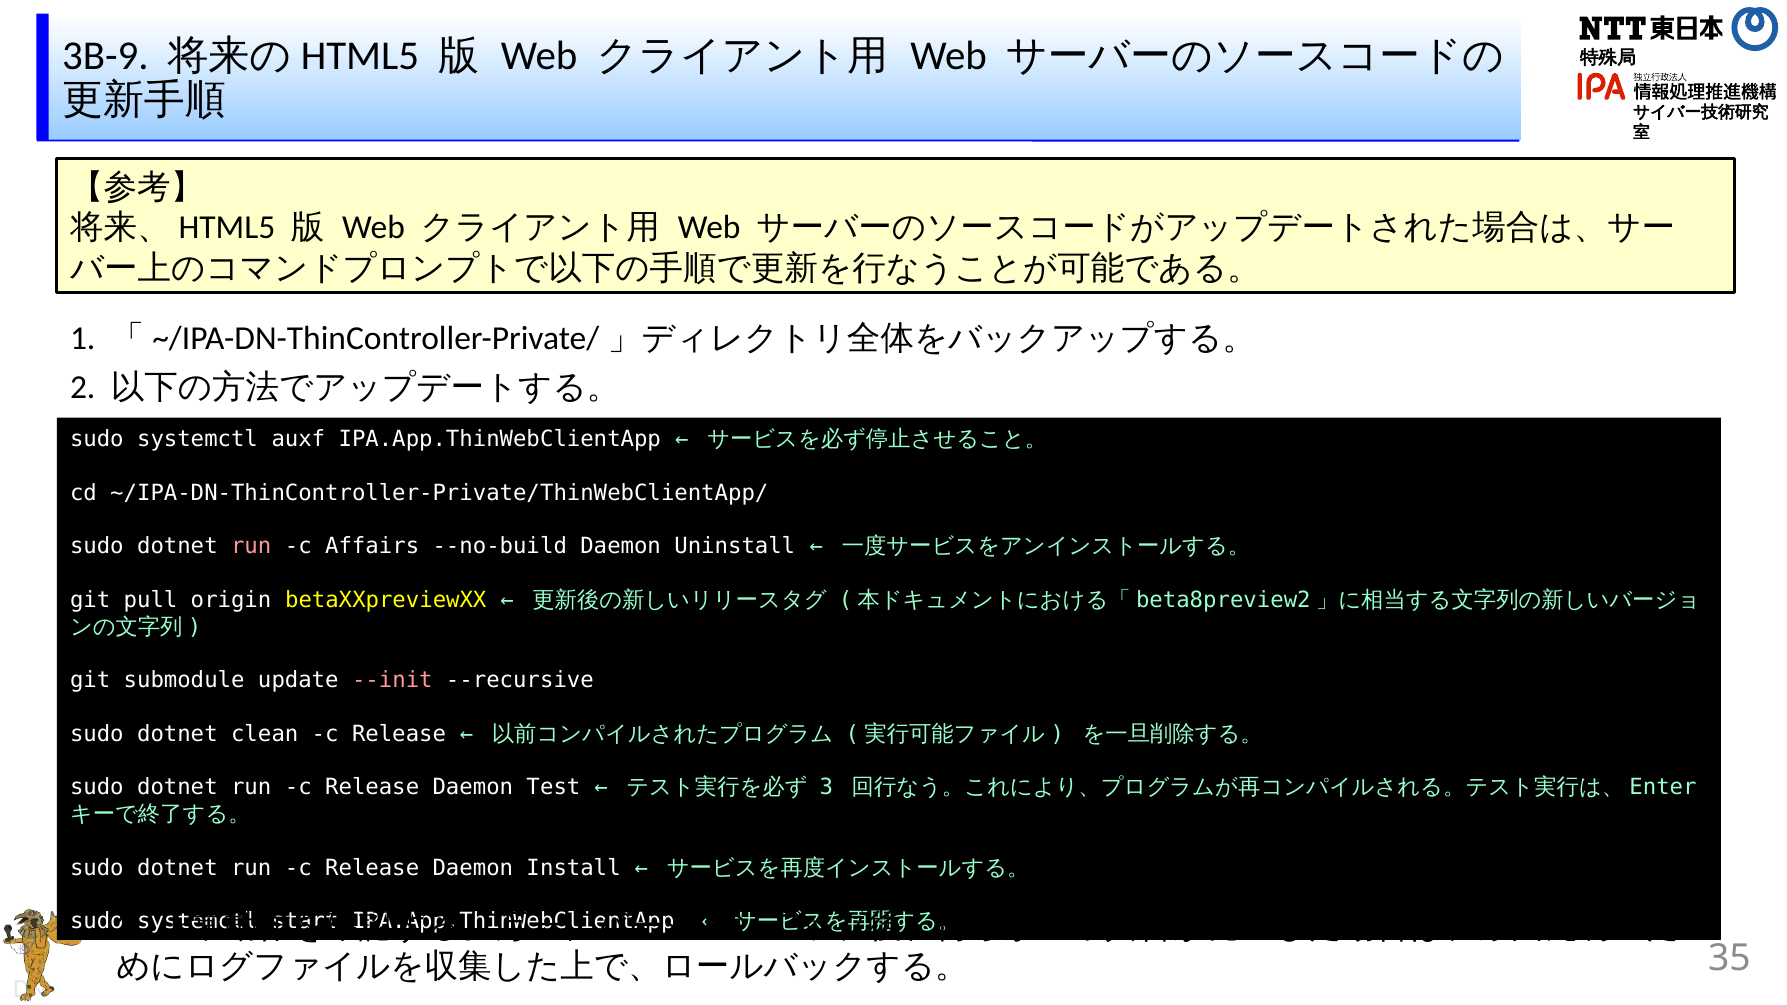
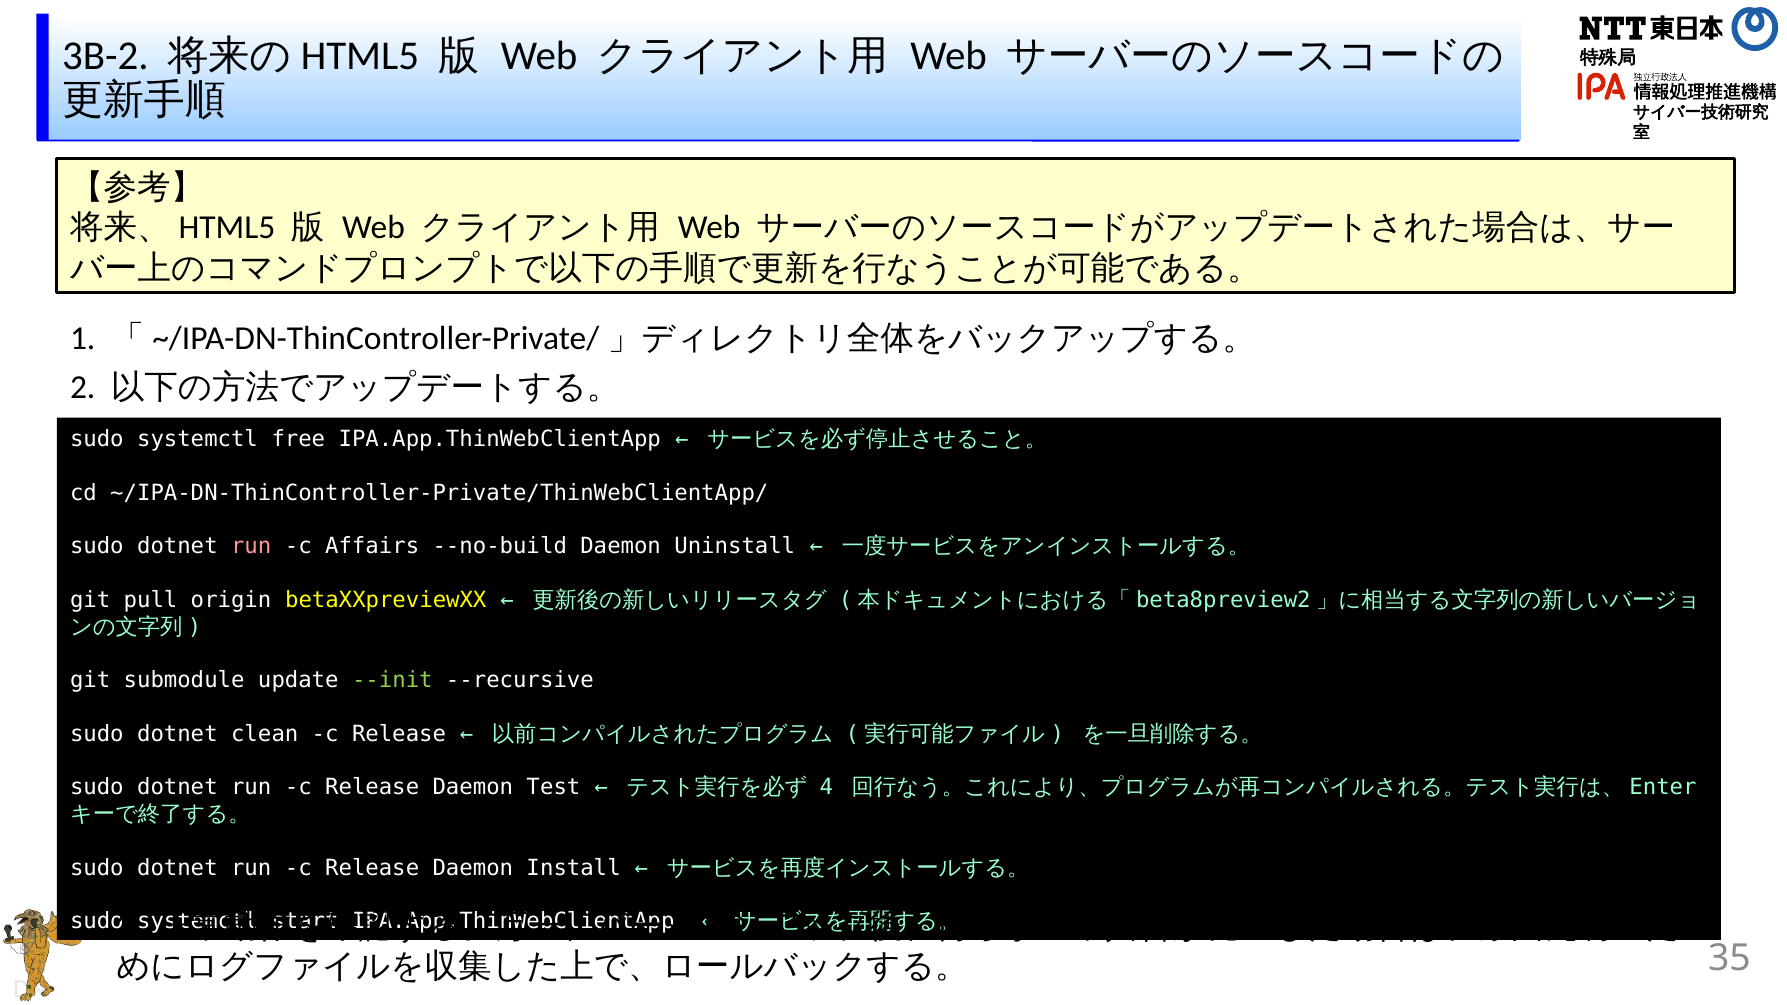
3B-9: 3B-9 -> 3B-2
auxf: auxf -> free
--init colour: pink -> light green
3 at (826, 788): 3 -> 4
